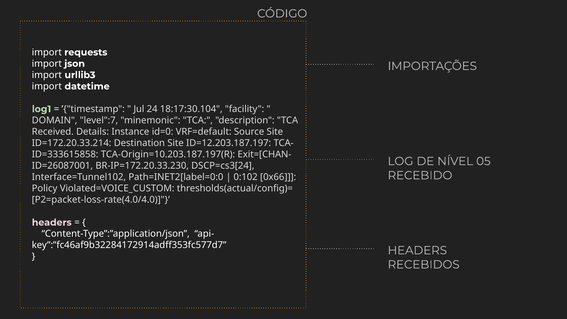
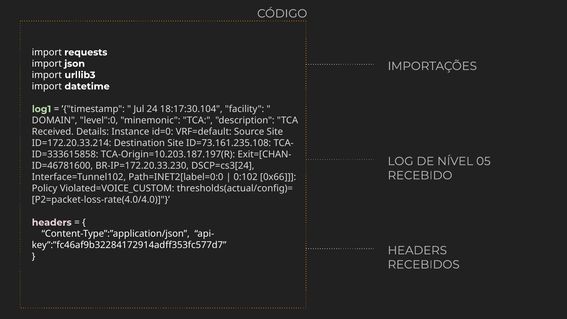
level":7: level":7 -> level":0
ID=12.203.187.197: ID=12.203.187.197 -> ID=73.161.235.108
ID=26087001: ID=26087001 -> ID=46781600
